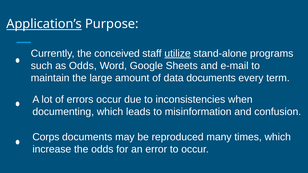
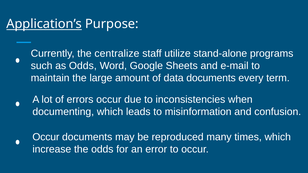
conceived: conceived -> centralize
utilize underline: present -> none
Corps at (46, 137): Corps -> Occur
